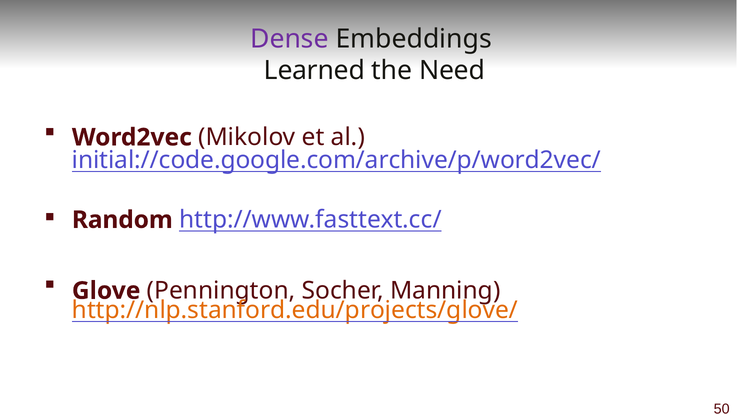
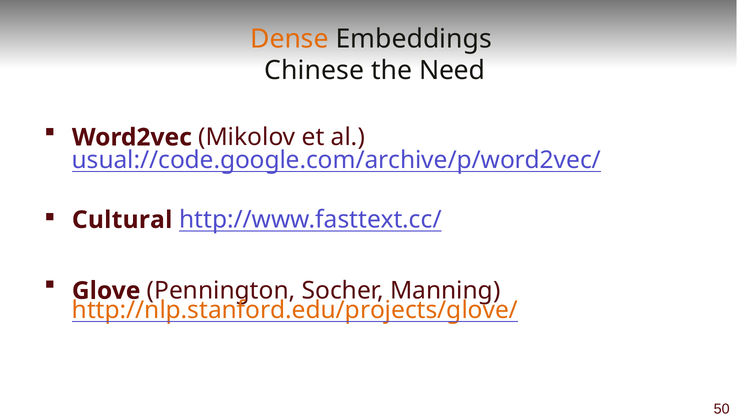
Dense colour: purple -> orange
Learned: Learned -> Chinese
initial://code.google.com/archive/p/word2vec/: initial://code.google.com/archive/p/word2vec/ -> usual://code.google.com/archive/p/word2vec/
Random: Random -> Cultural
